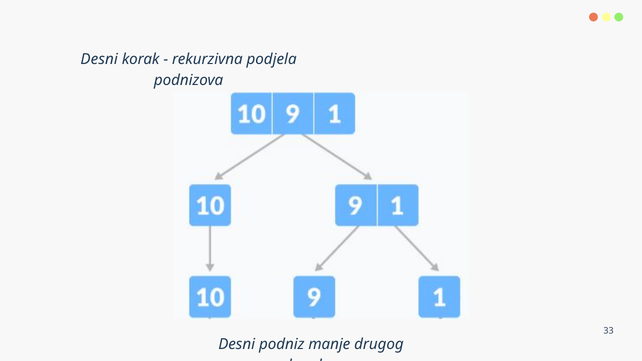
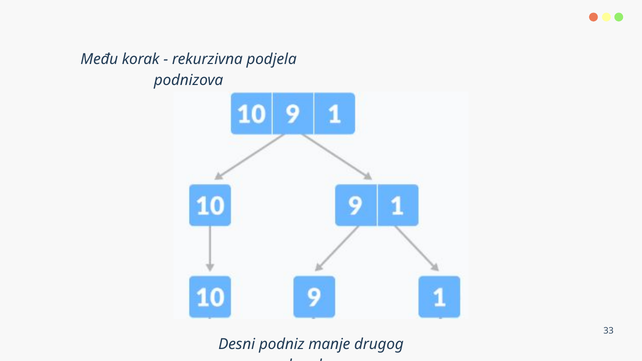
Desni at (99, 59): Desni -> Među
